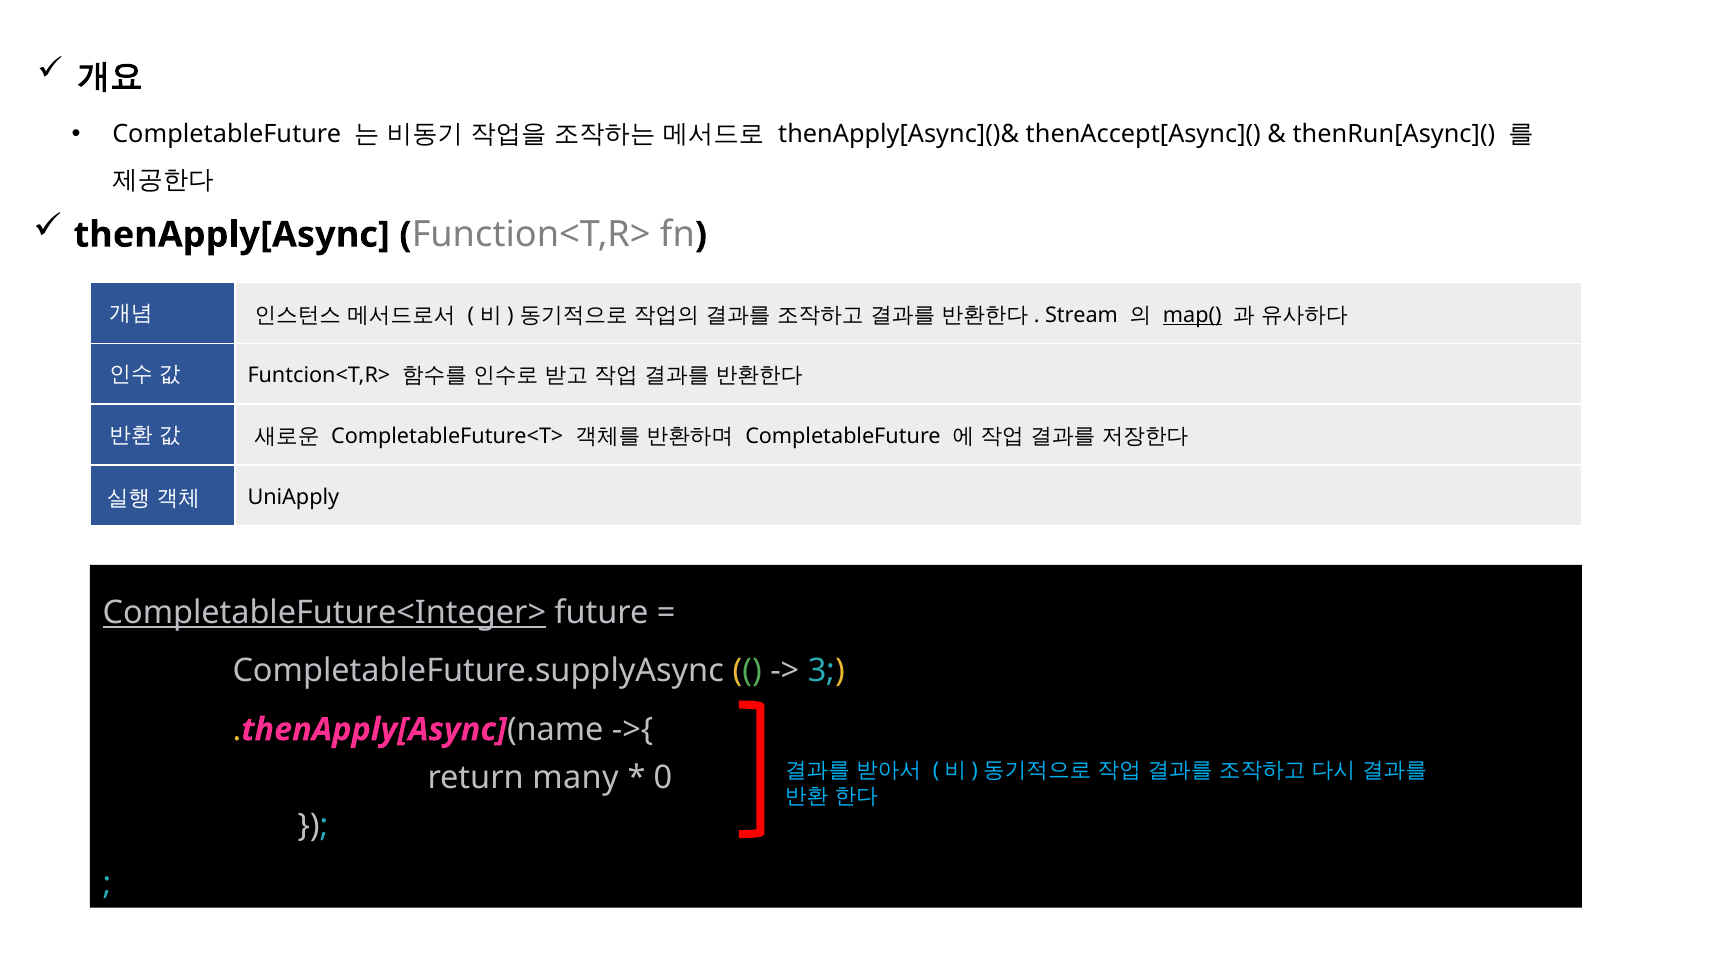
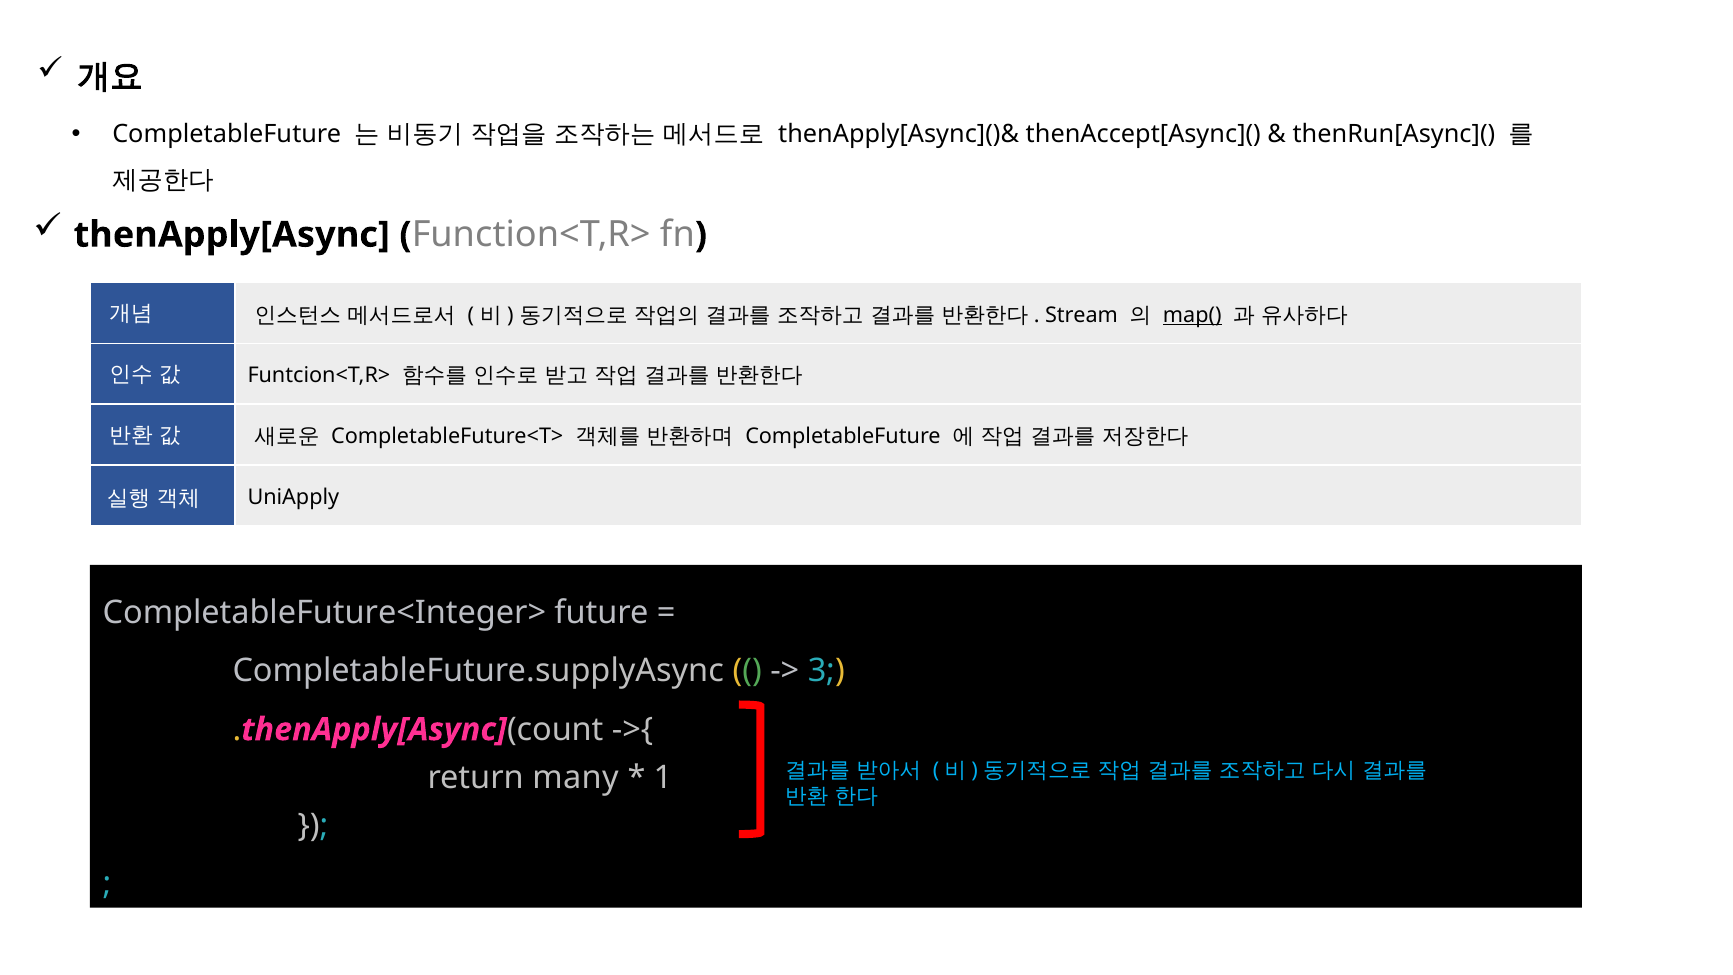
CompletableFuture<Integer> underline: present -> none
name: name -> count
0: 0 -> 1
